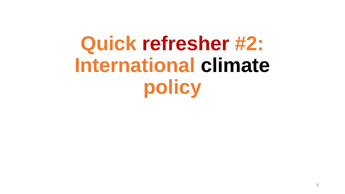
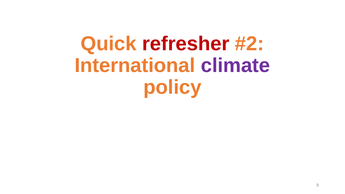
climate colour: black -> purple
